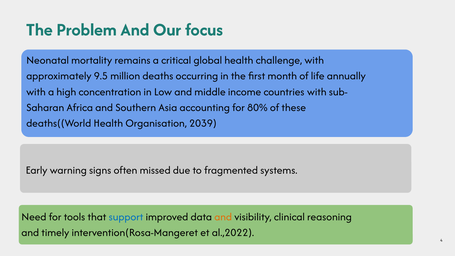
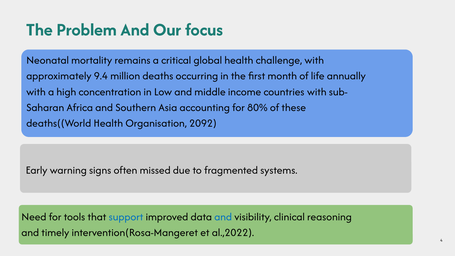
9.5: 9.5 -> 9.4
2039: 2039 -> 2092
and at (223, 217) colour: orange -> blue
